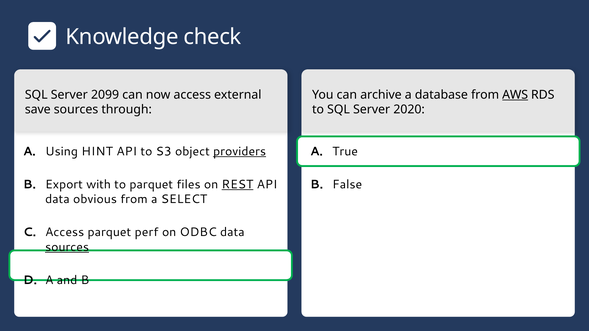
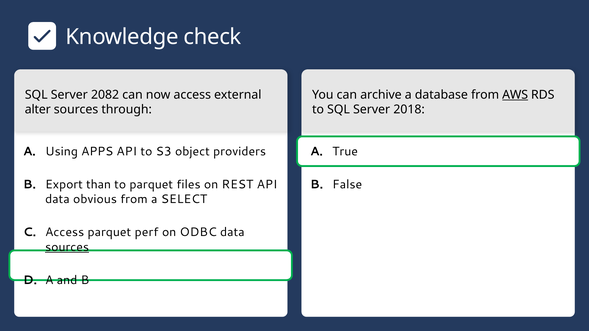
2099: 2099 -> 2082
save: save -> alter
2020: 2020 -> 2018
HINT: HINT -> APPS
providers underline: present -> none
with: with -> than
REST underline: present -> none
